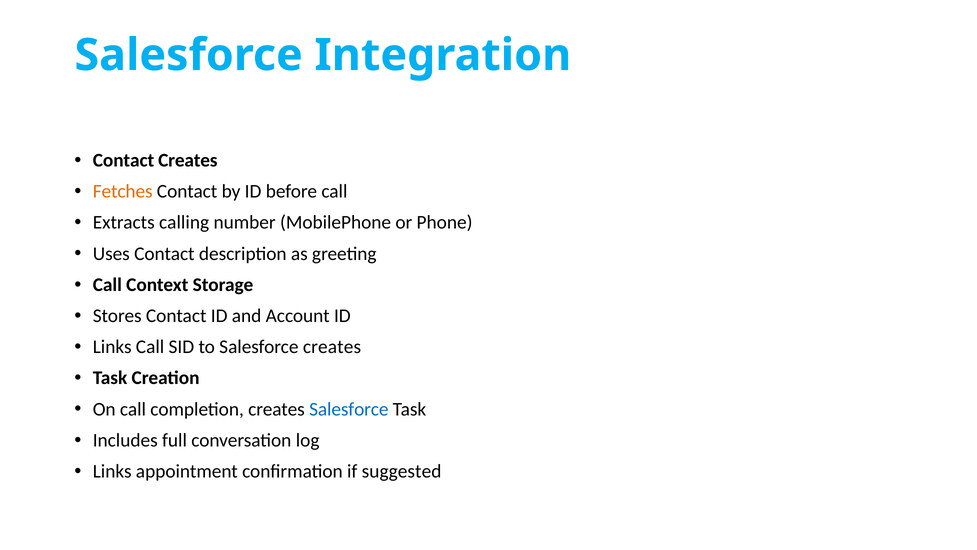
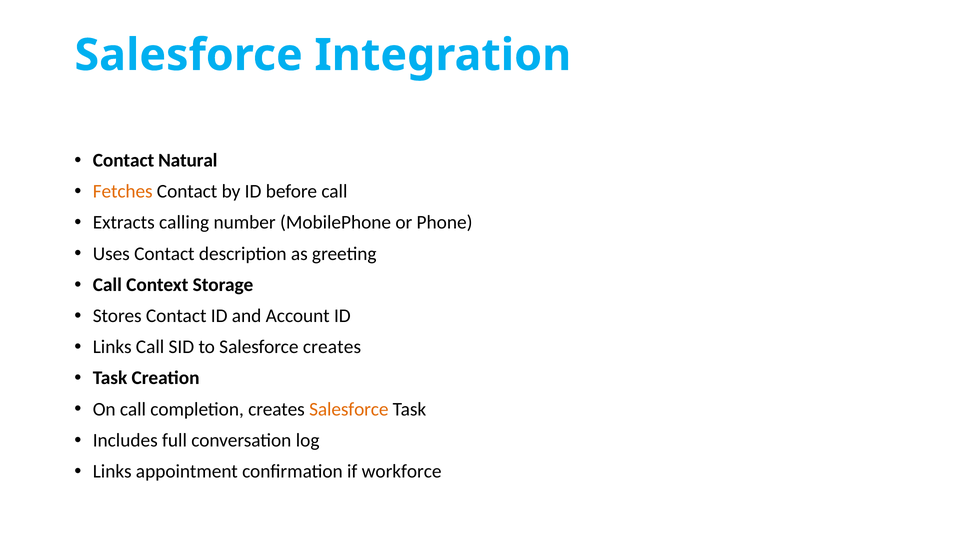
Contact Creates: Creates -> Natural
Salesforce at (349, 409) colour: blue -> orange
suggested: suggested -> workforce
